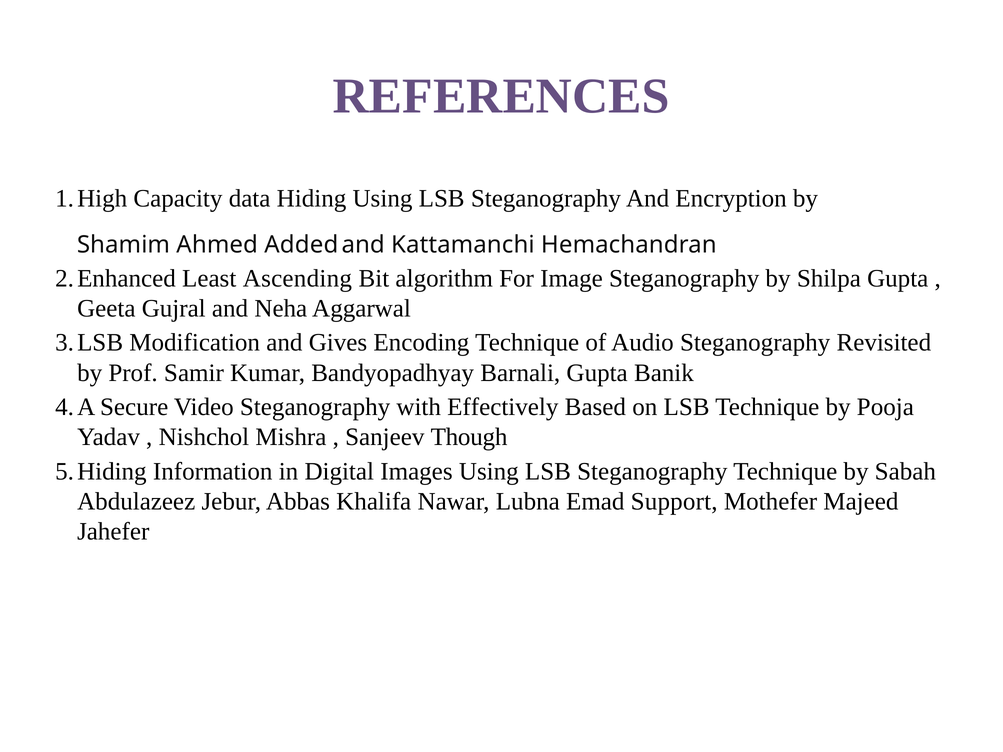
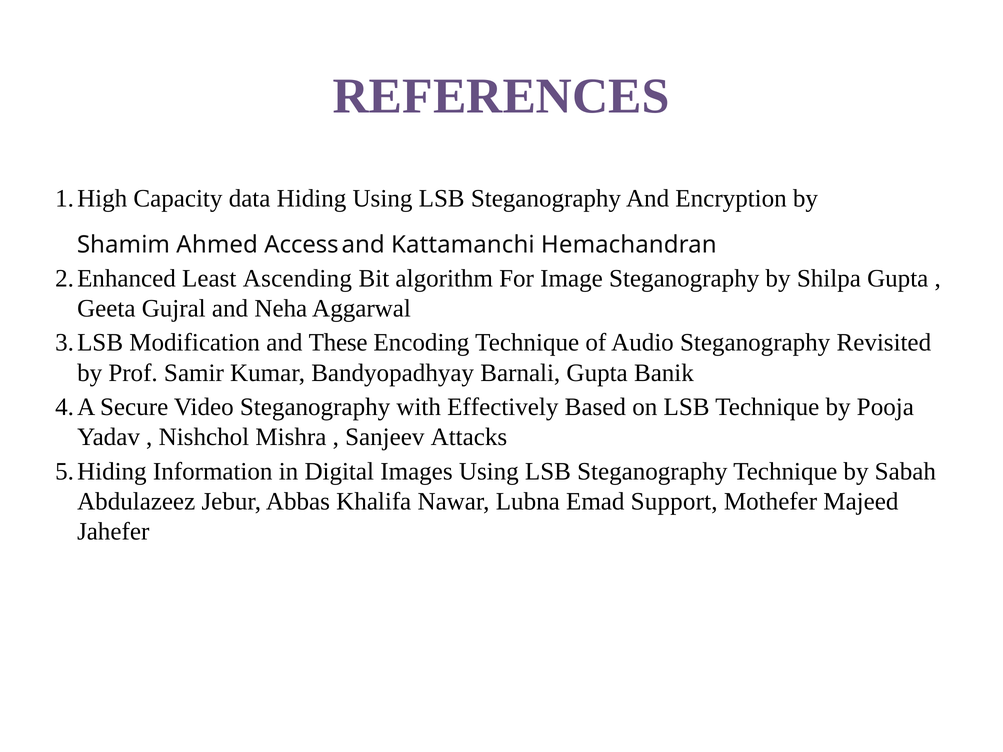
Added: Added -> Access
Gives: Gives -> These
Though: Though -> Attacks
